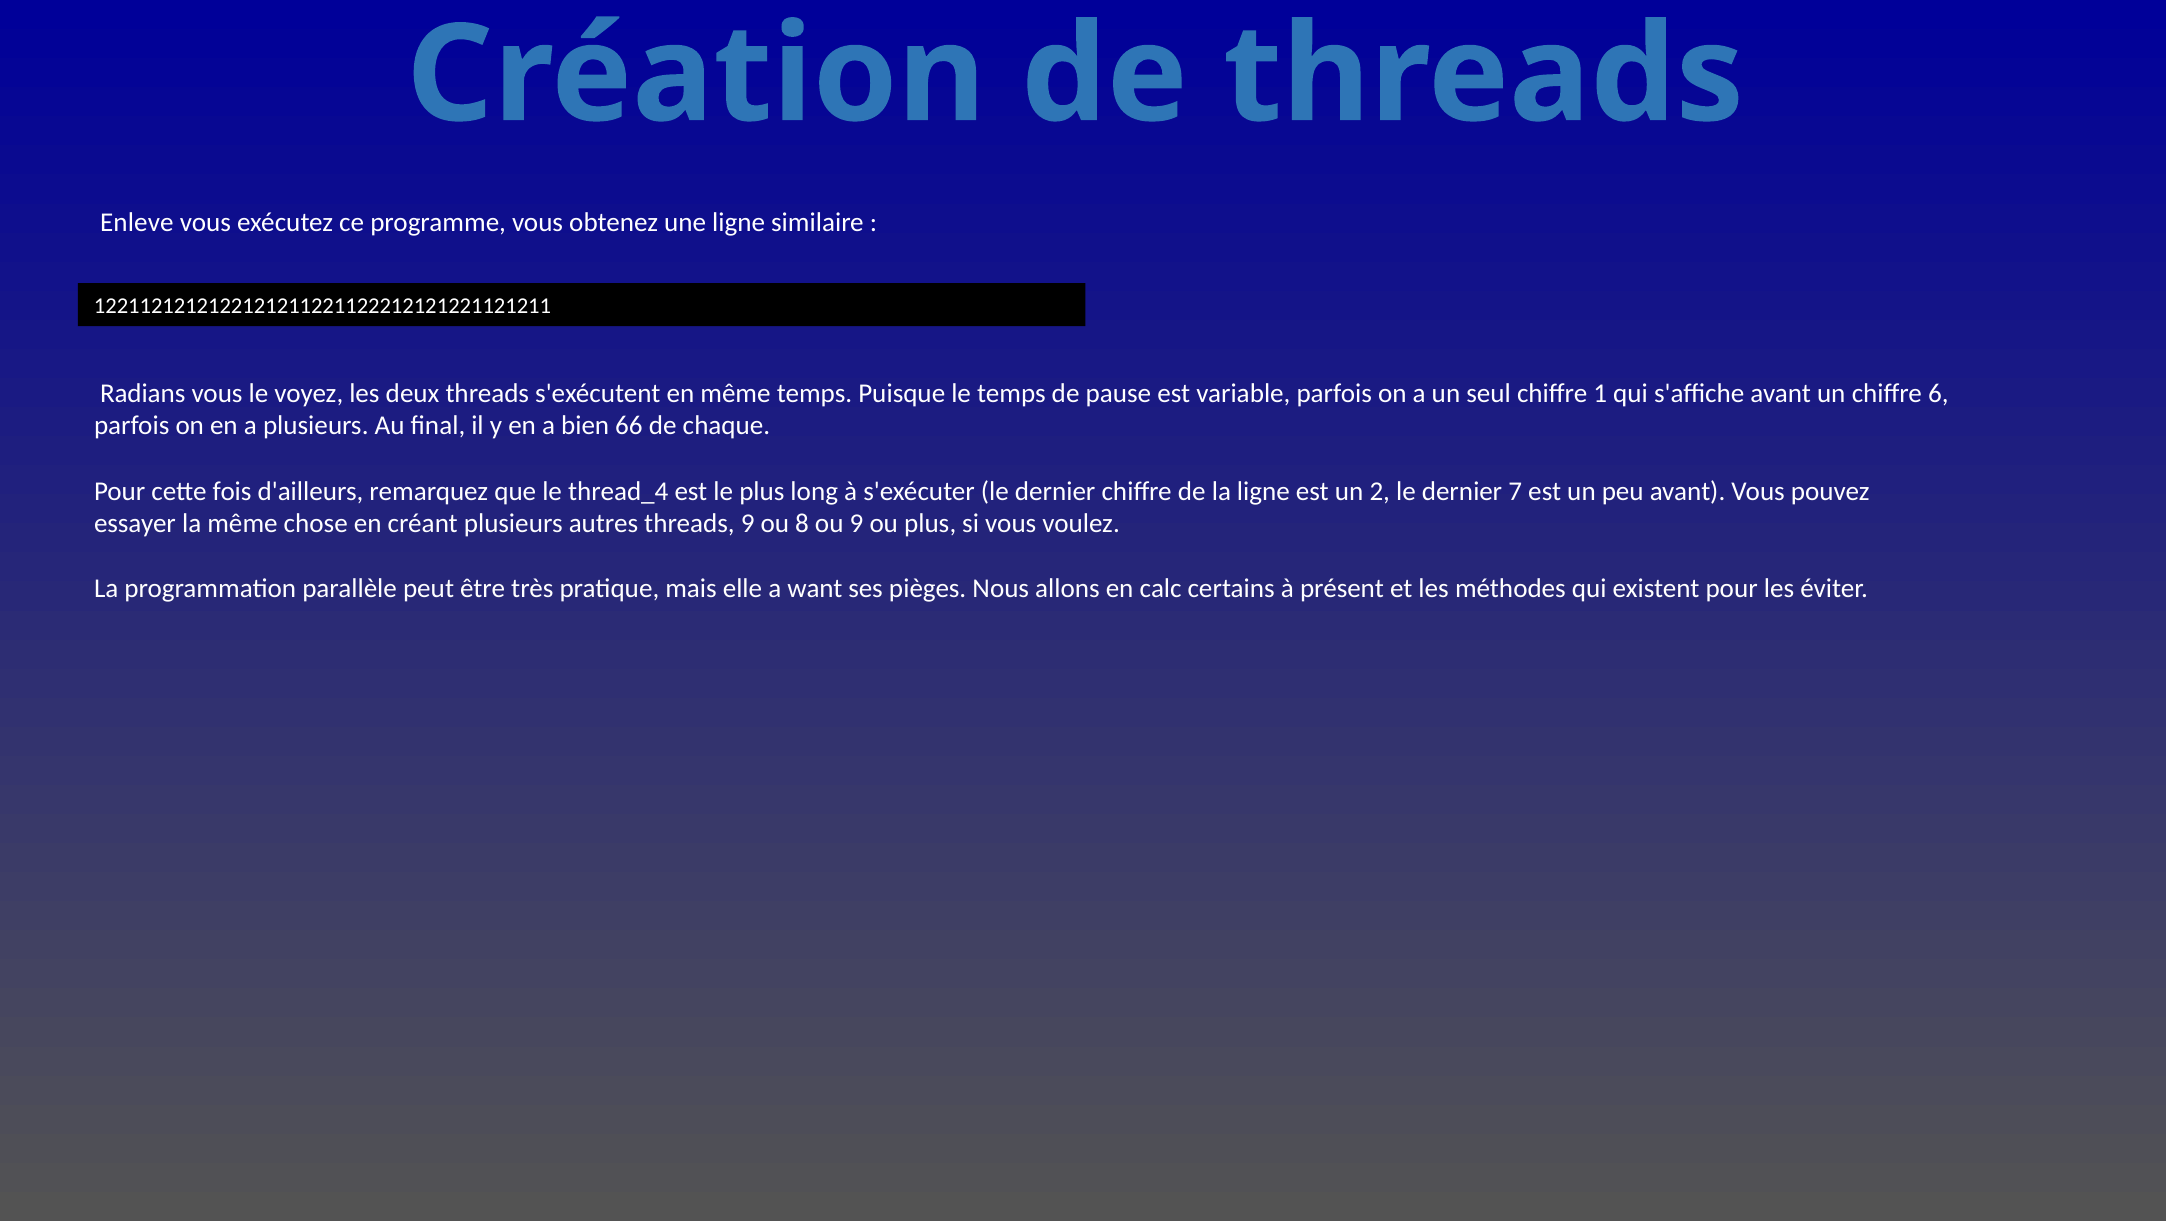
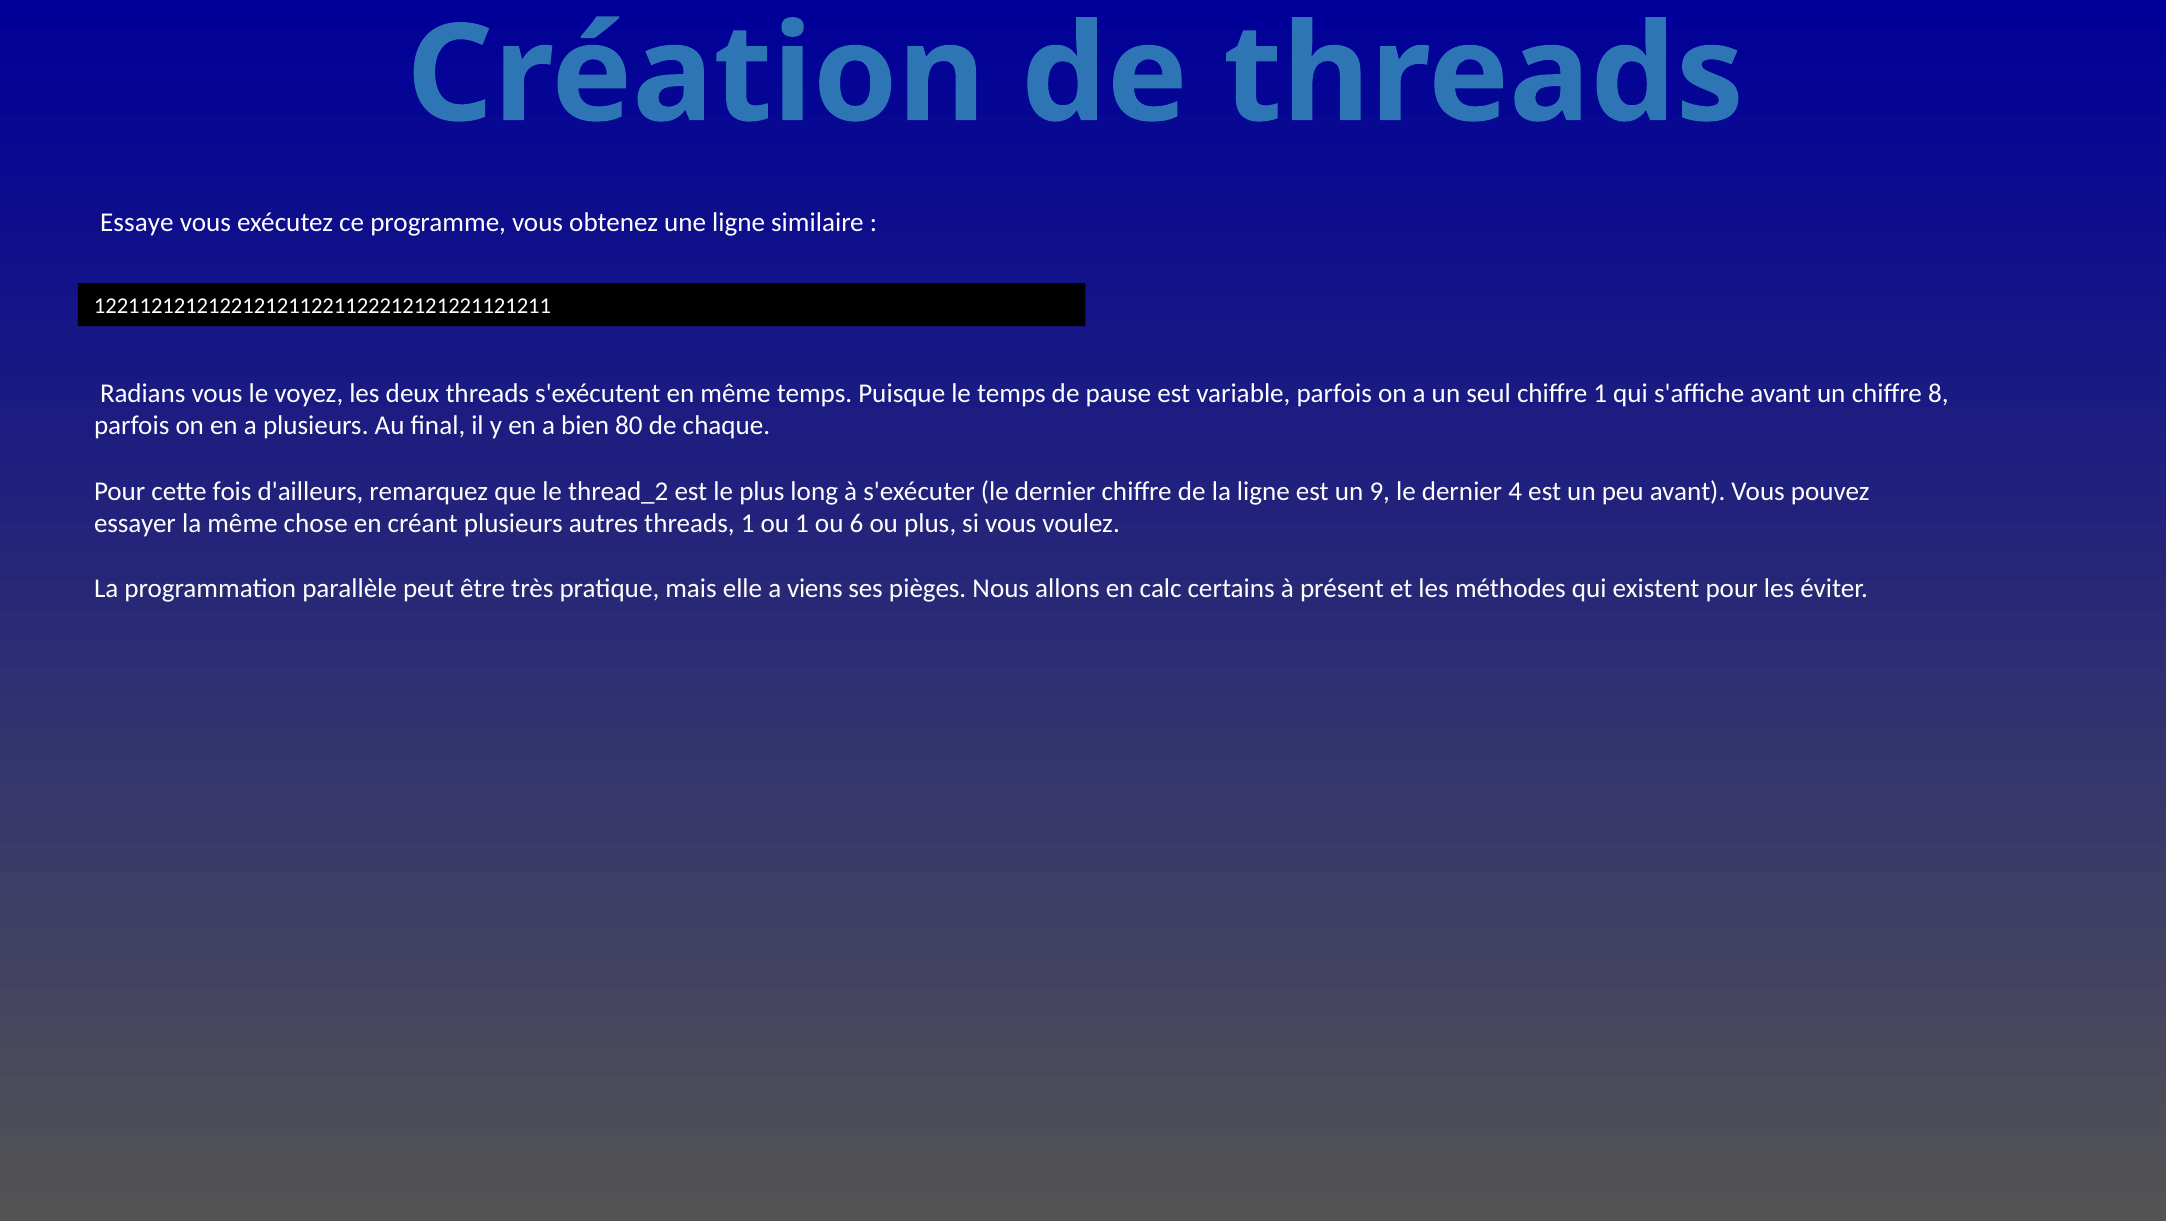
Enleve: Enleve -> Essaye
6: 6 -> 8
66: 66 -> 80
thread_4: thread_4 -> thread_2
2: 2 -> 9
7: 7 -> 4
threads 9: 9 -> 1
ou 8: 8 -> 1
ou 9: 9 -> 6
want: want -> viens
